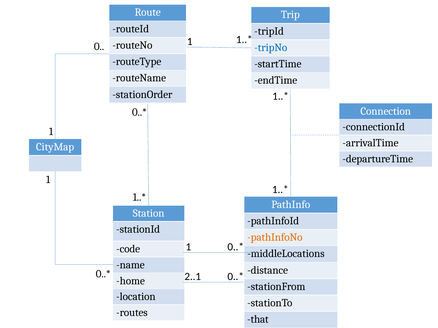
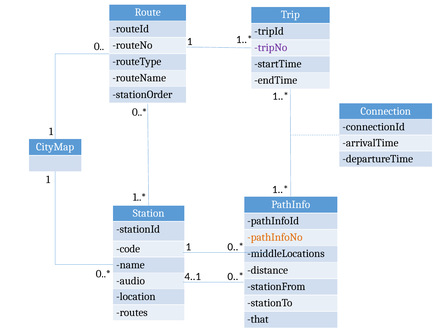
tripNo colour: blue -> purple
2..1: 2..1 -> 4..1
home: home -> audio
